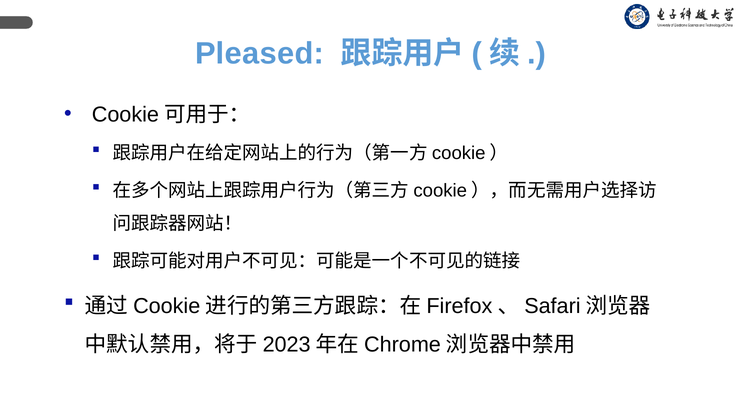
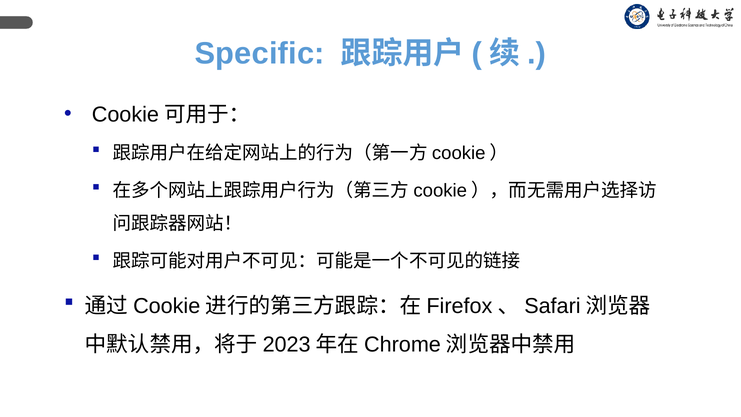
Pleased: Pleased -> Specific
